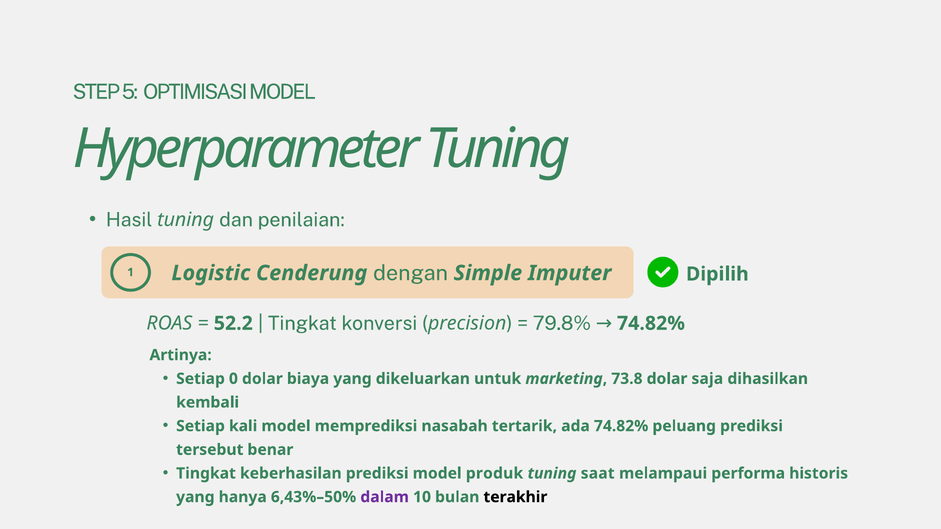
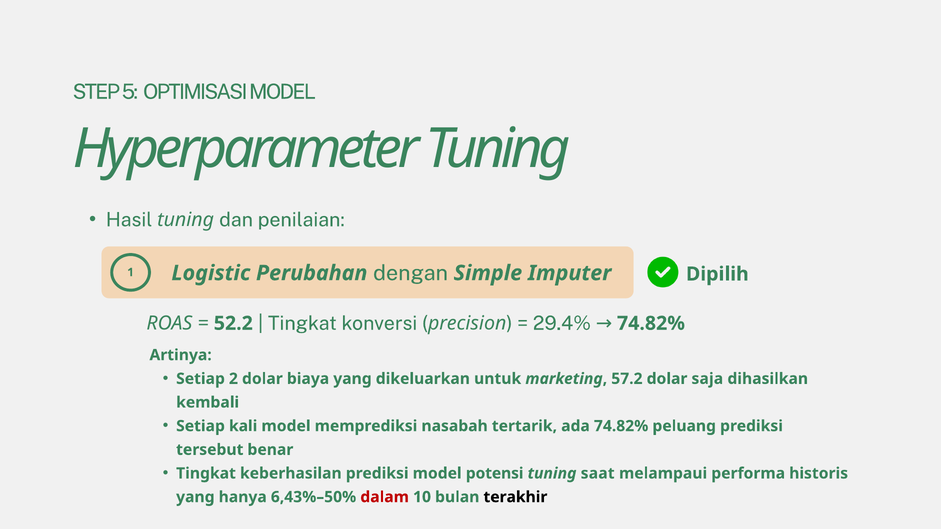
Cenderung: Cenderung -> Perubahan
79.8%: 79.8% -> 29.4%
0: 0 -> 2
73.8: 73.8 -> 57.2
produk: produk -> potensi
dalam colour: purple -> red
